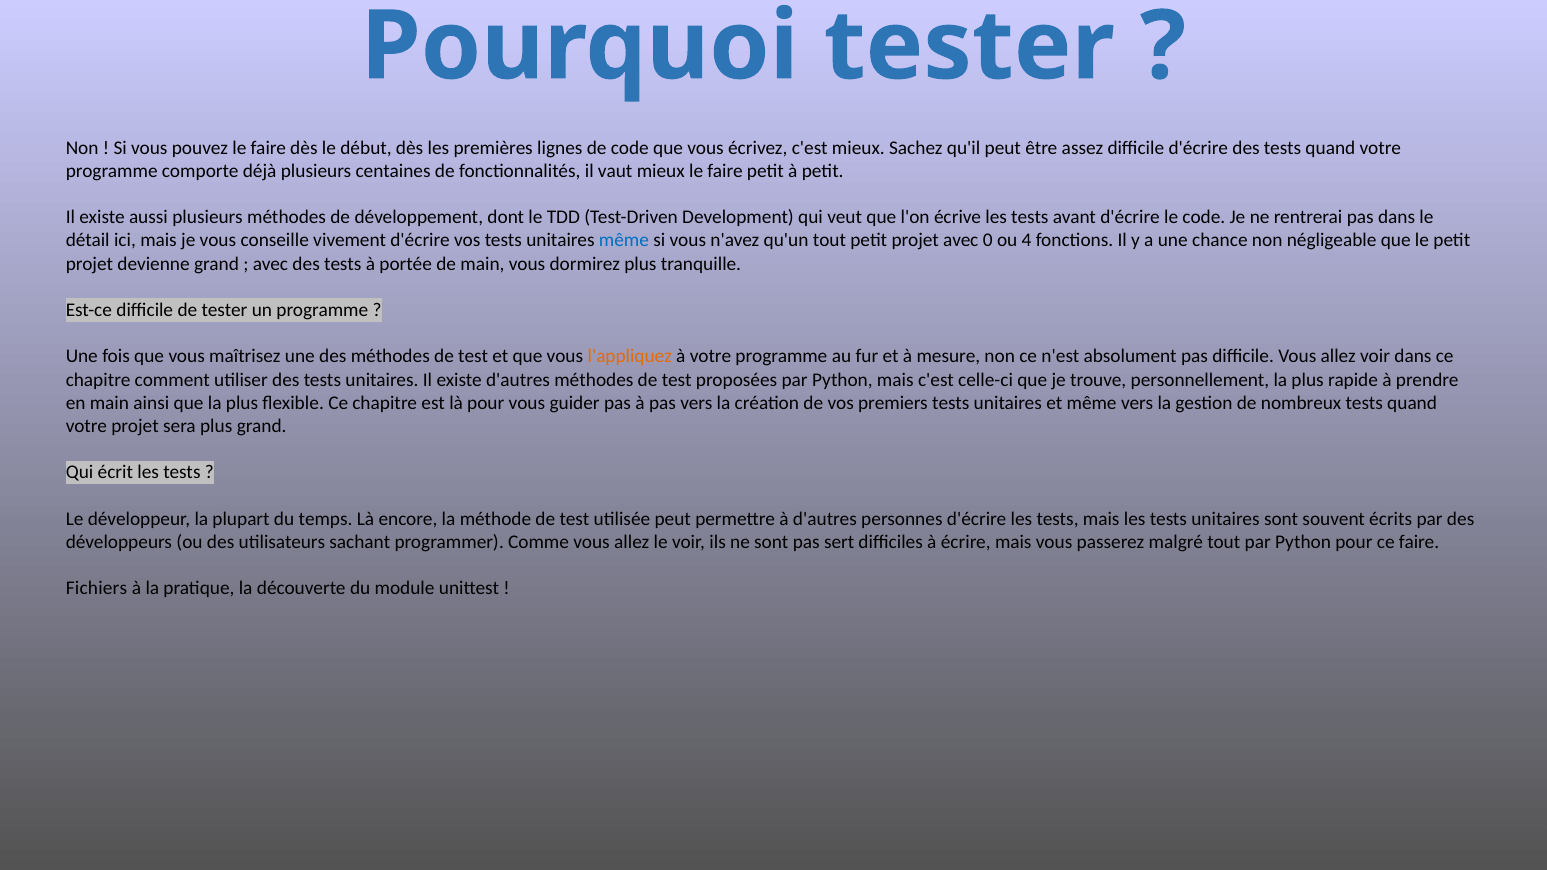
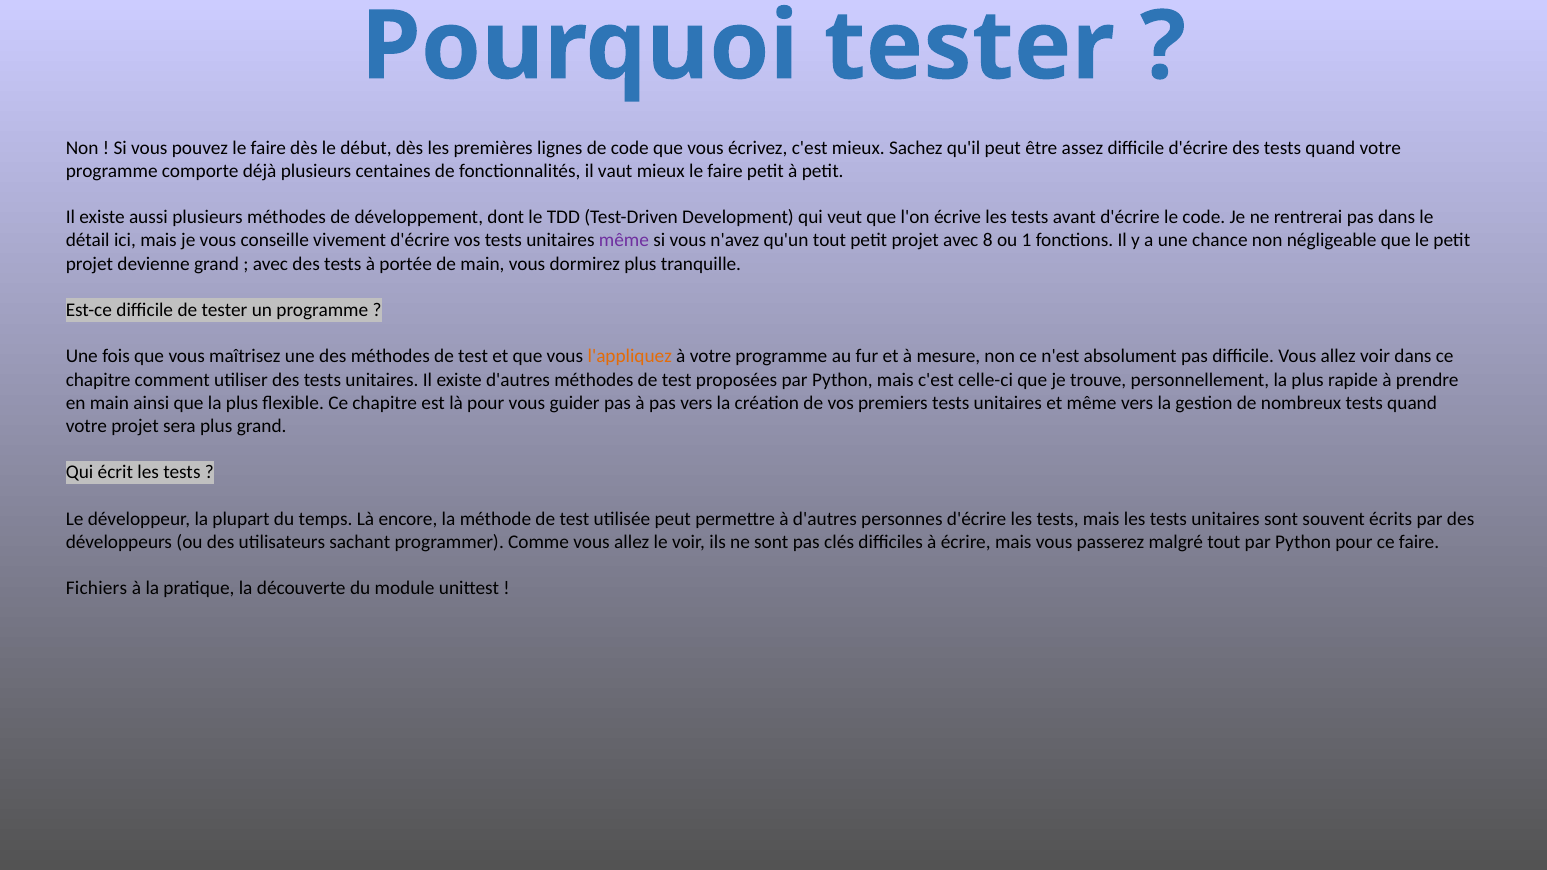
même at (624, 241) colour: blue -> purple
0: 0 -> 8
4: 4 -> 1
sert: sert -> clés
